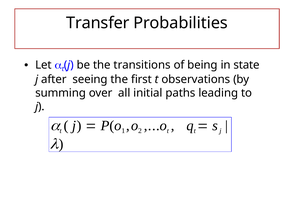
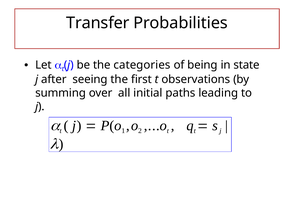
transitions: transitions -> categories
